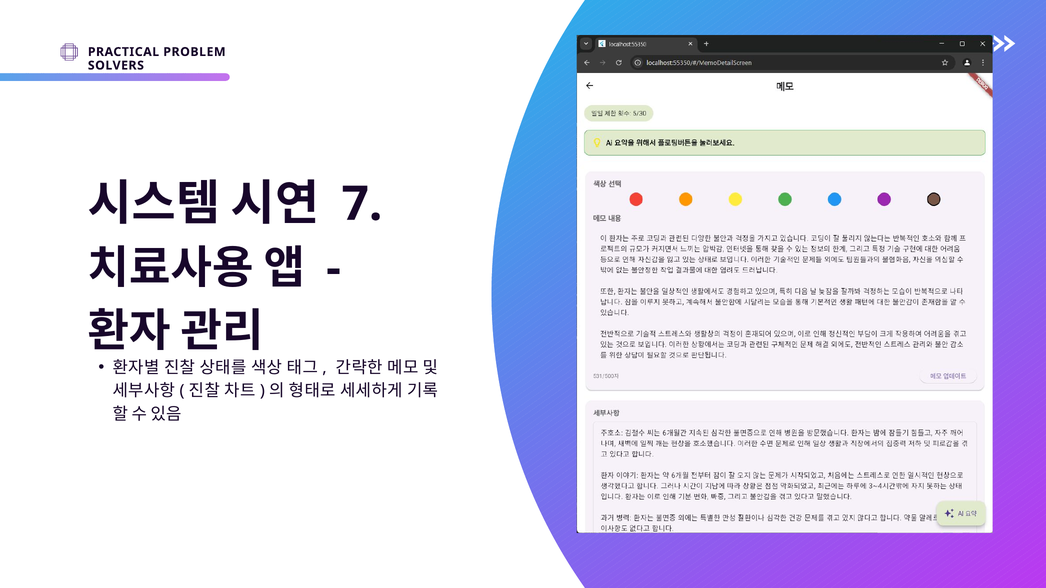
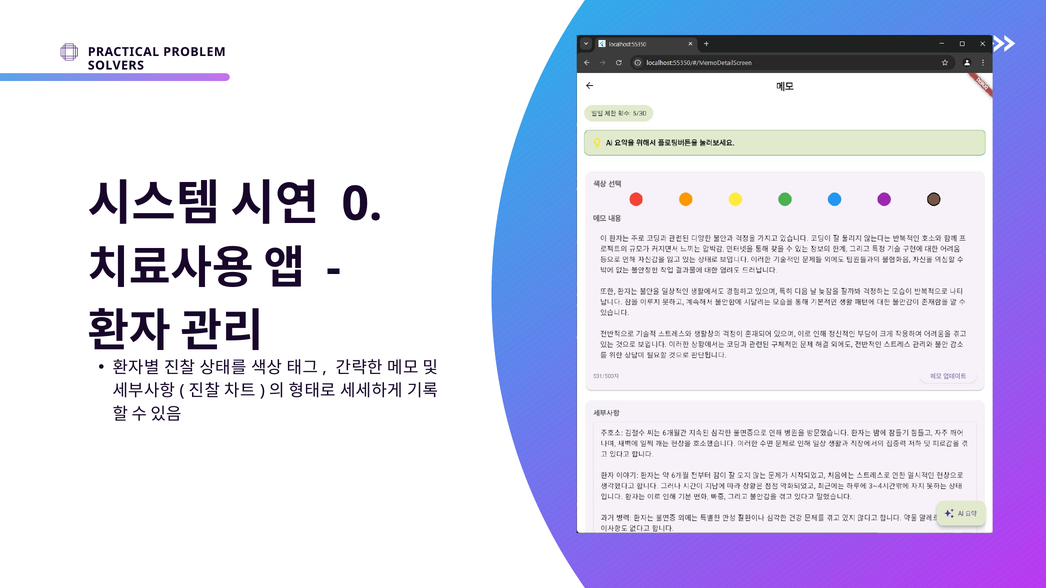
7: 7 -> 0
